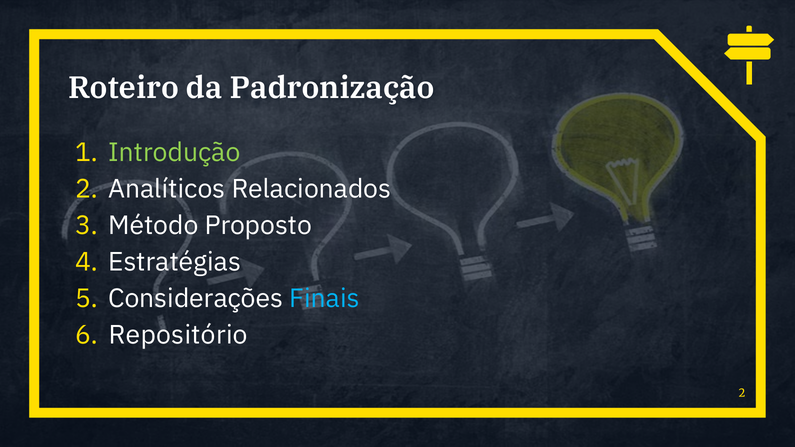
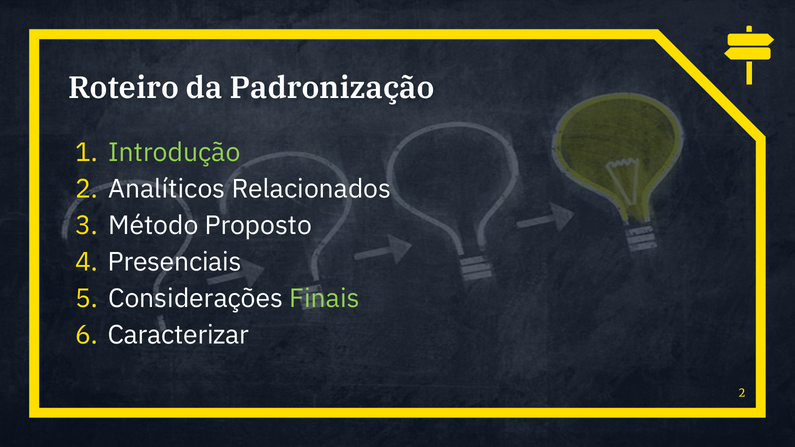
Estratégias: Estratégias -> Presenciais
Finais colour: light blue -> light green
Repositório: Repositório -> Caracterizar
